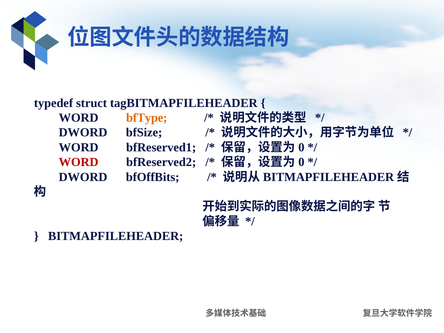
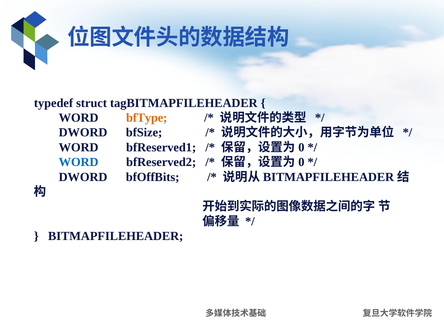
WORD at (79, 162) colour: red -> blue
